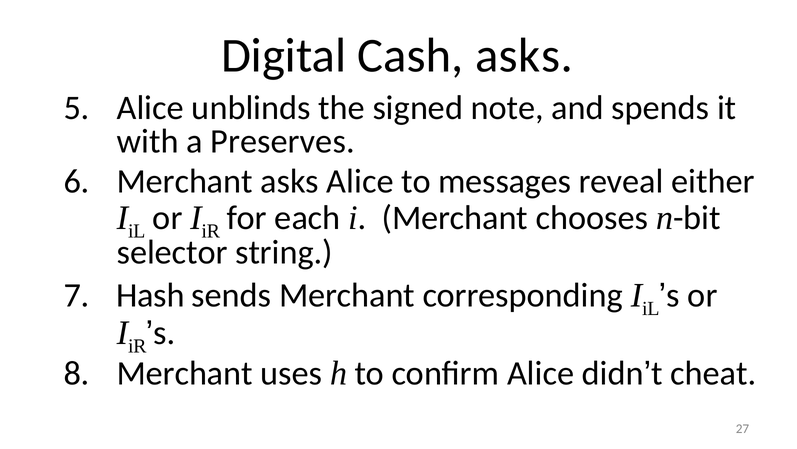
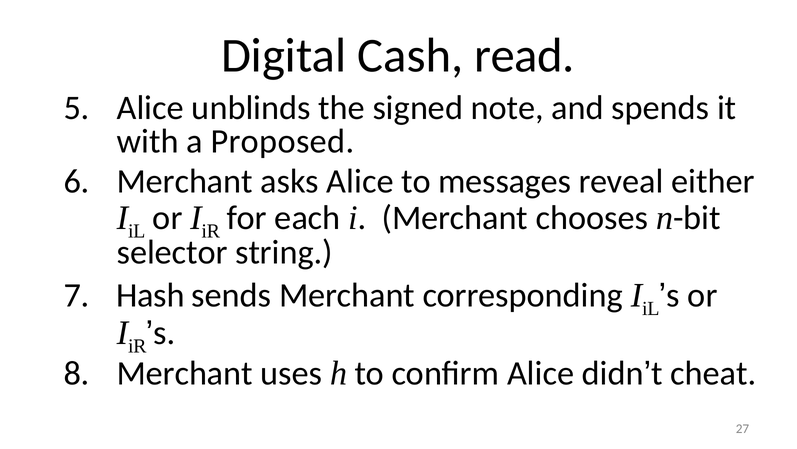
Cash asks: asks -> read
Preserves: Preserves -> Proposed
